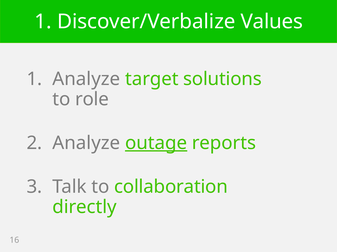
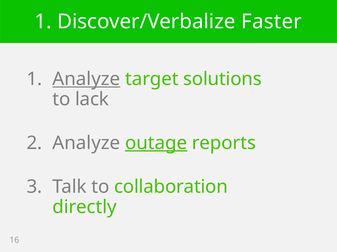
Values: Values -> Faster
Analyze at (86, 79) underline: none -> present
role: role -> lack
